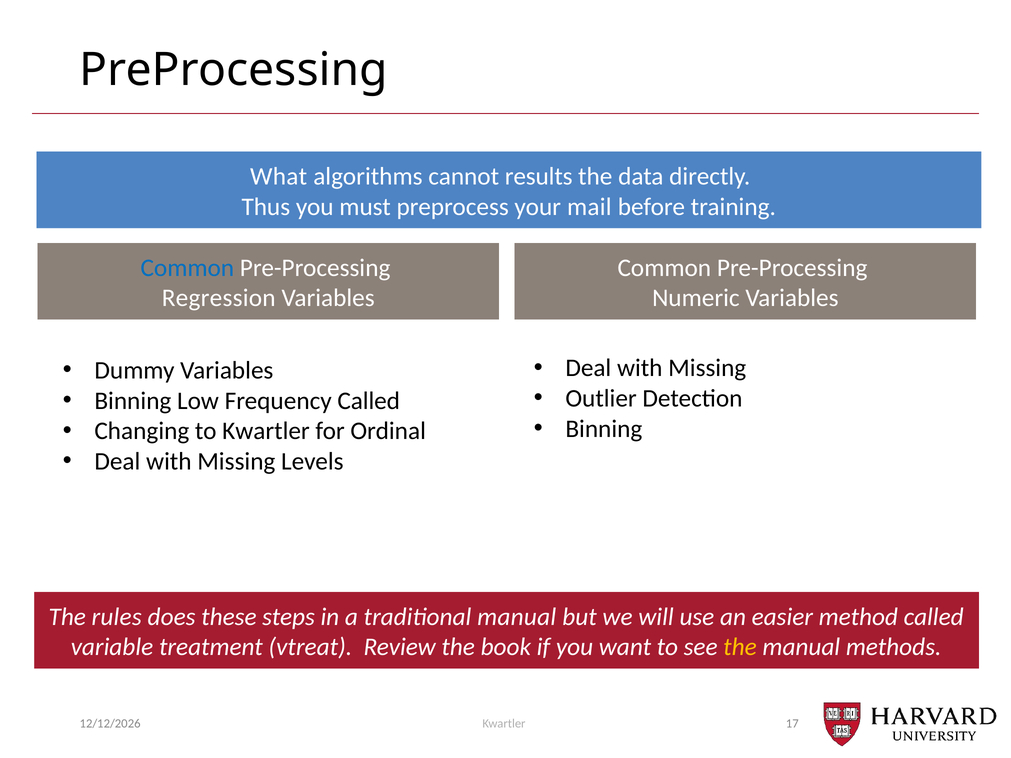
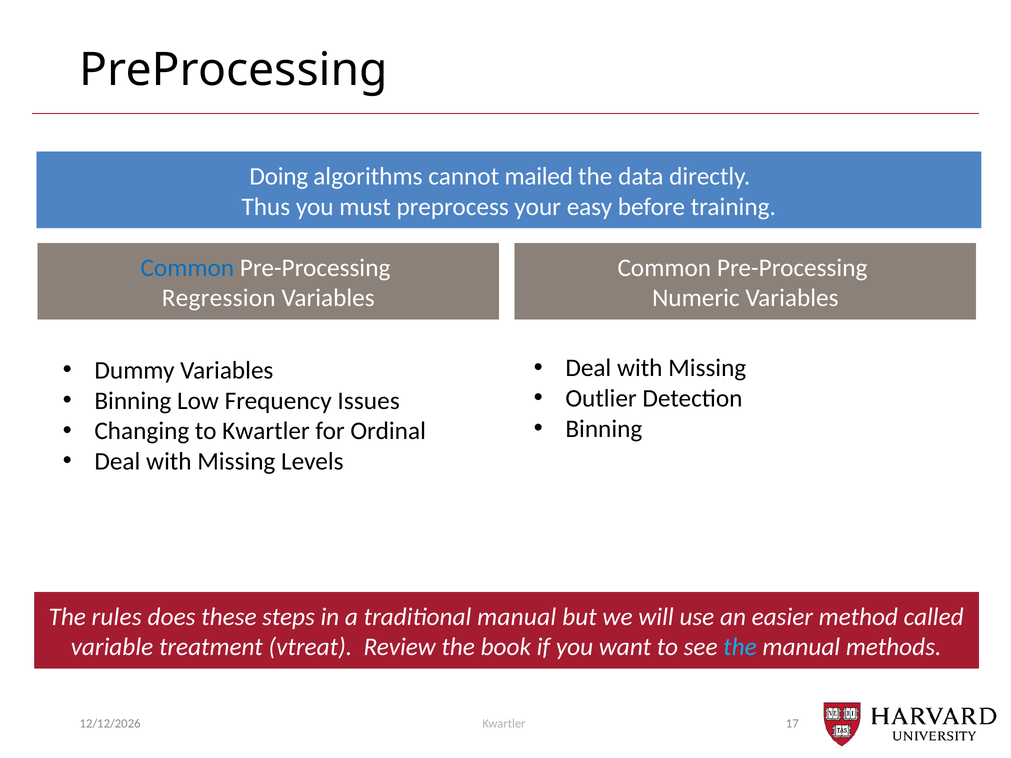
What: What -> Doing
results: results -> mailed
mail: mail -> easy
Frequency Called: Called -> Issues
the at (740, 647) colour: yellow -> light blue
